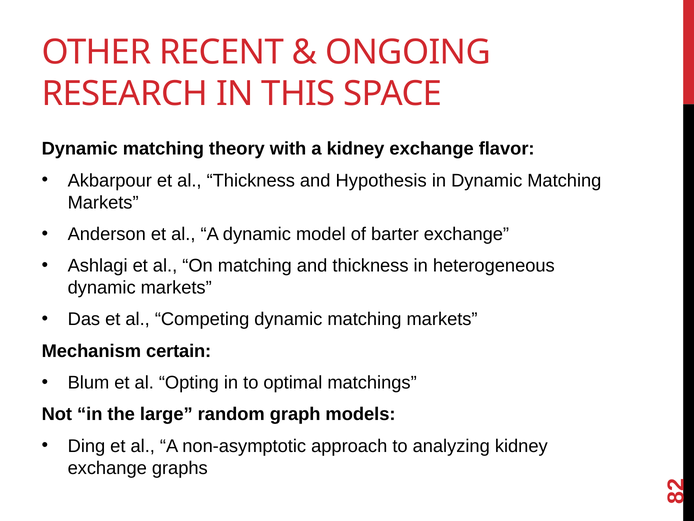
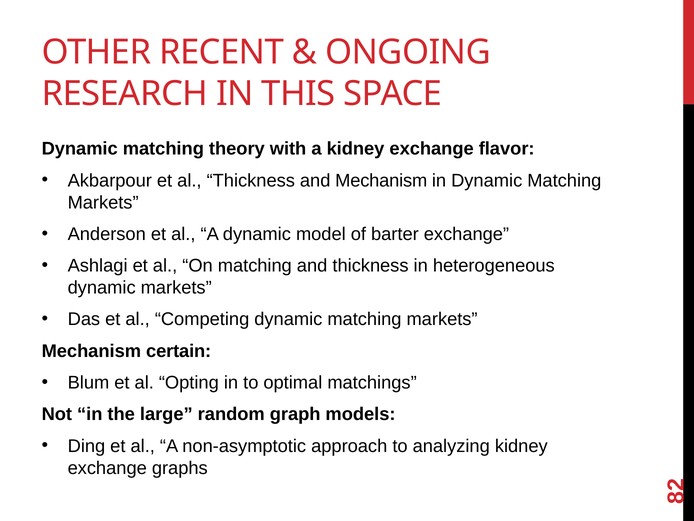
and Hypothesis: Hypothesis -> Mechanism
